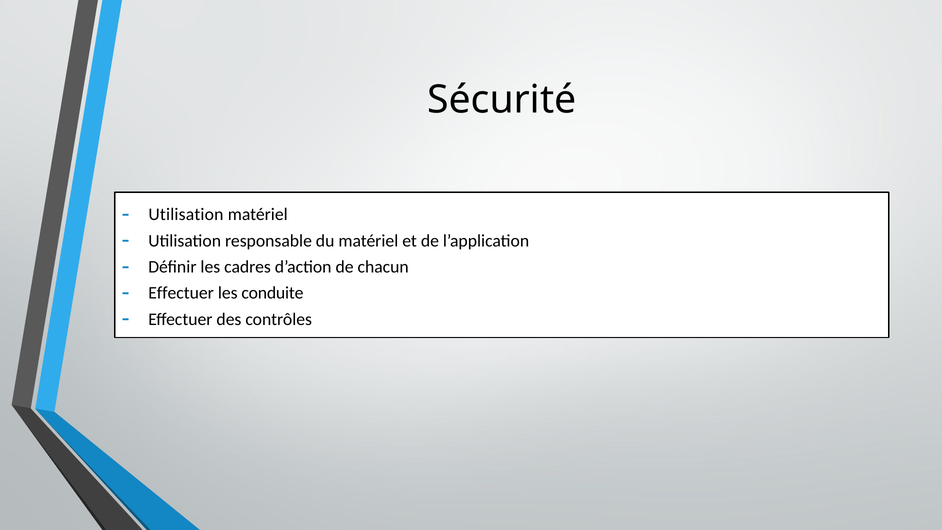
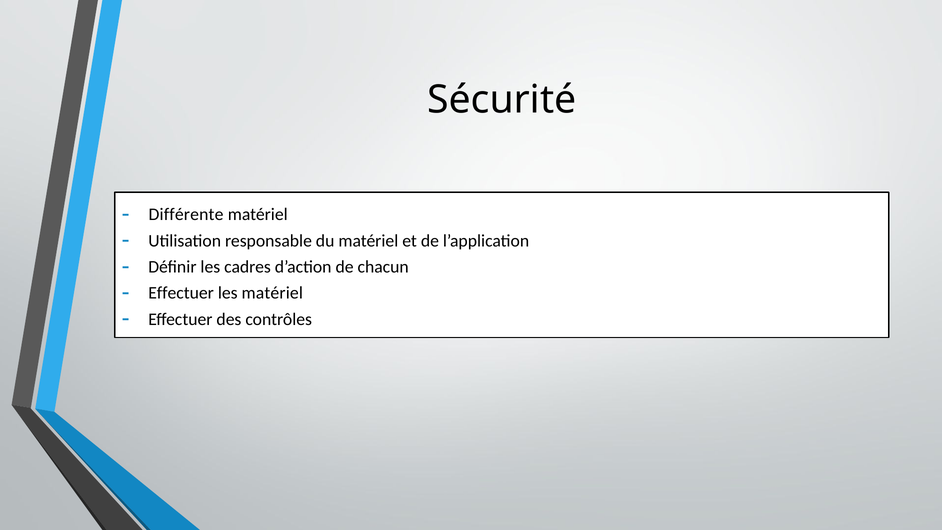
Utilisation at (186, 214): Utilisation -> Différente
les conduite: conduite -> matériel
